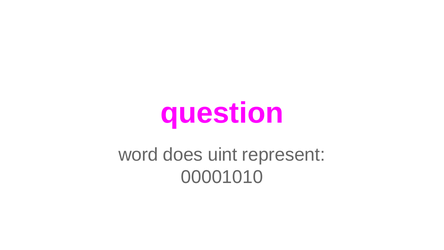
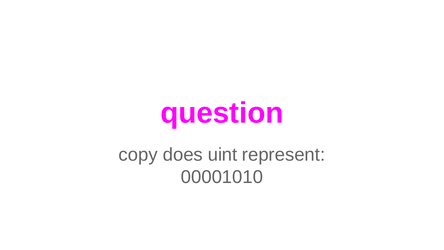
word: word -> copy
